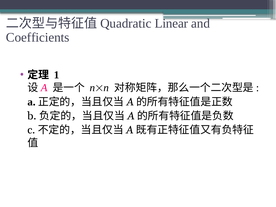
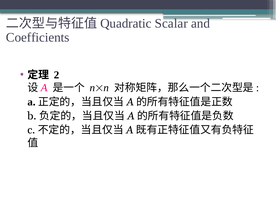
Linear: Linear -> Scalar
1: 1 -> 2
